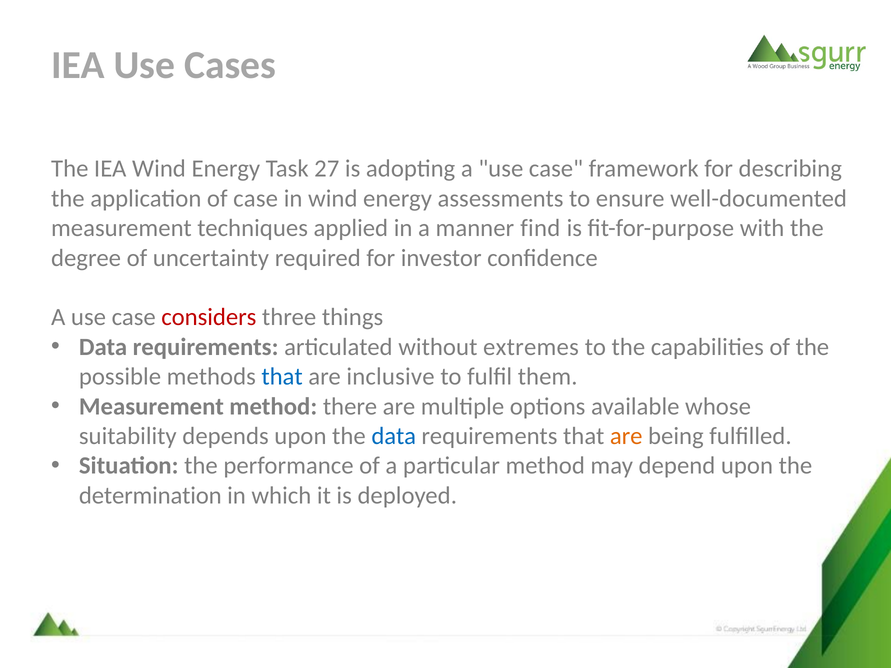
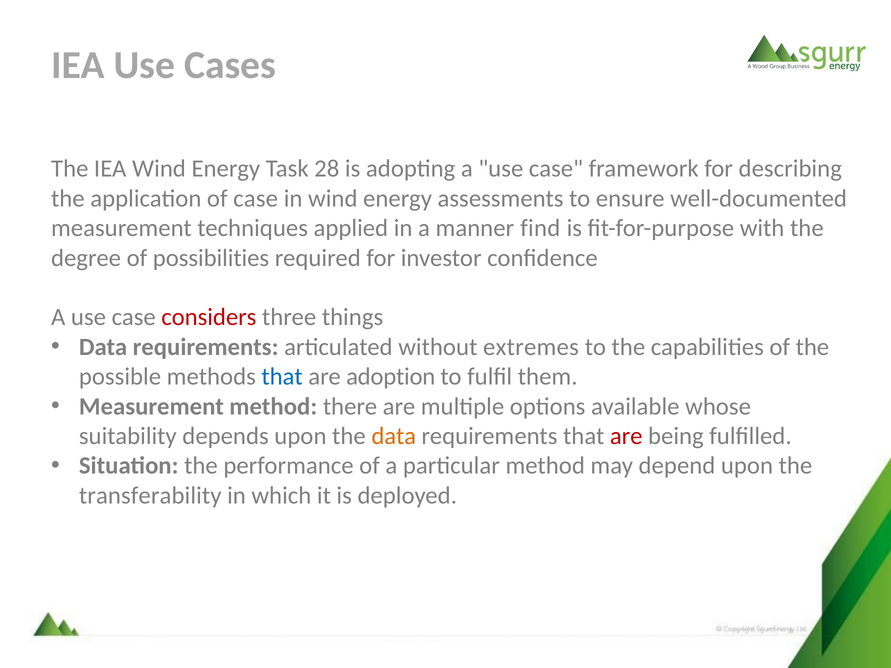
27: 27 -> 28
uncertainty: uncertainty -> possibilities
inclusive: inclusive -> adoption
data at (394, 436) colour: blue -> orange
are at (626, 436) colour: orange -> red
determination: determination -> transferability
